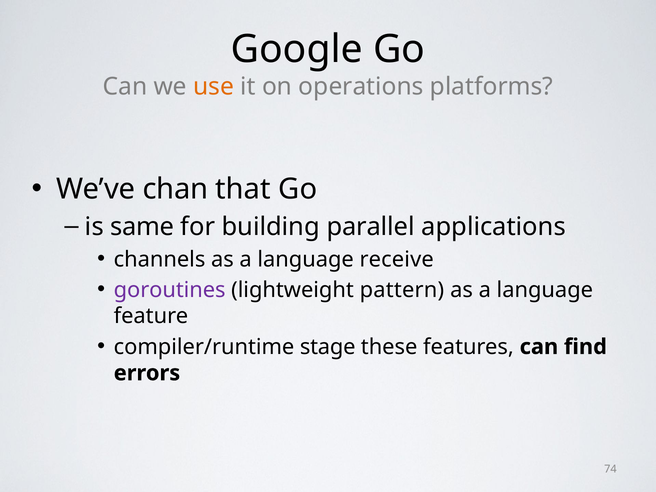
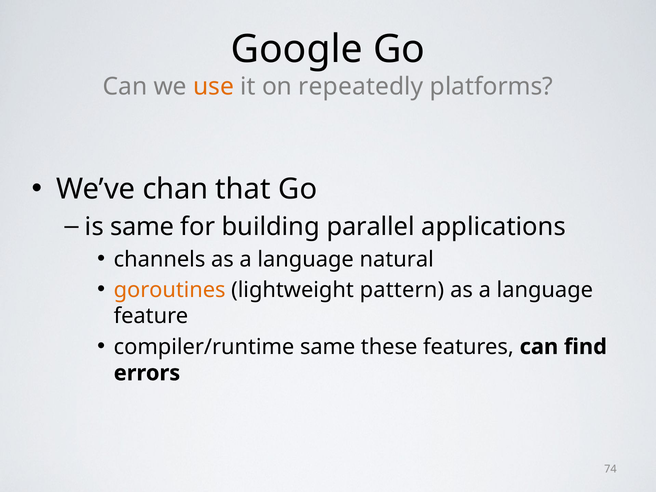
operations: operations -> repeatedly
receive: receive -> natural
goroutines colour: purple -> orange
compiler/runtime stage: stage -> same
